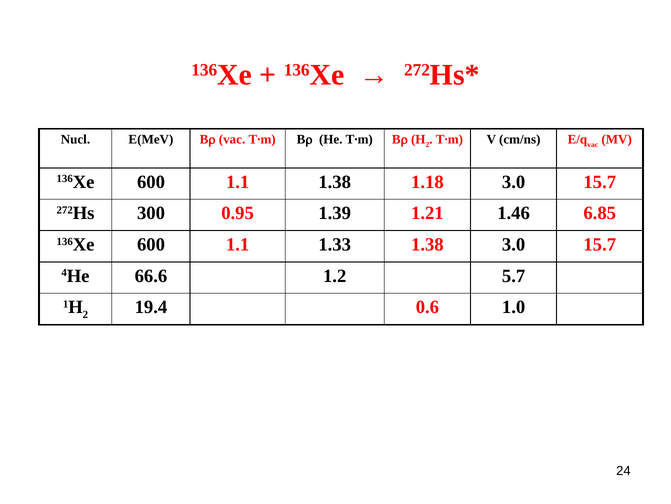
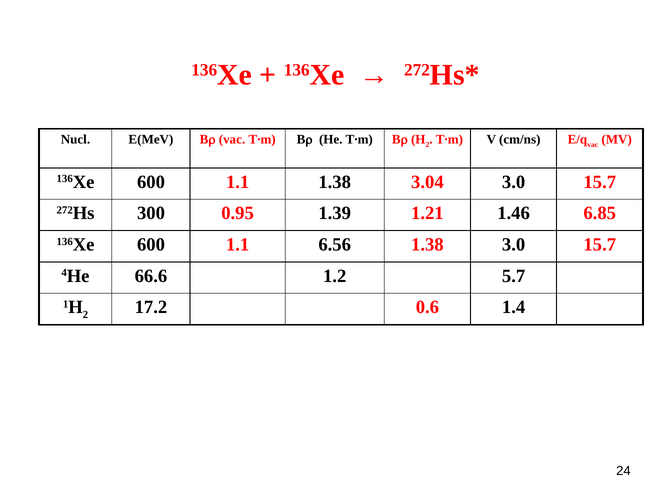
1.18: 1.18 -> 3.04
1.33: 1.33 -> 6.56
19.4: 19.4 -> 17.2
1.0: 1.0 -> 1.4
